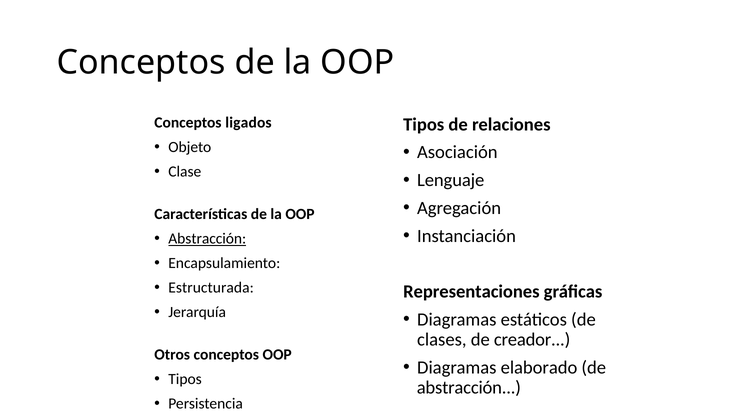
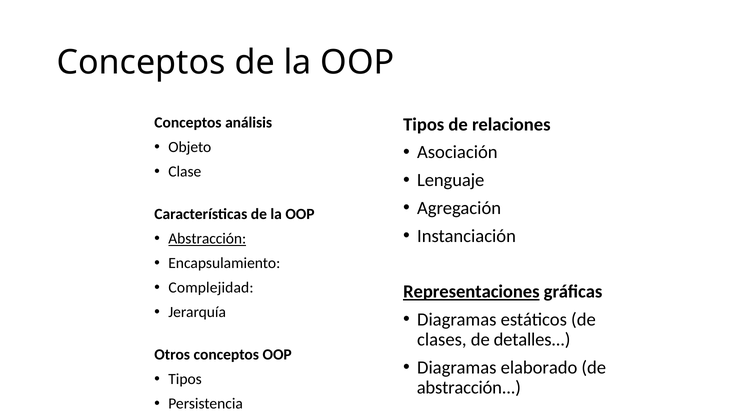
ligados: ligados -> análisis
Estructurada: Estructurada -> Complejidad
Representaciones underline: none -> present
creador: creador -> detalles
